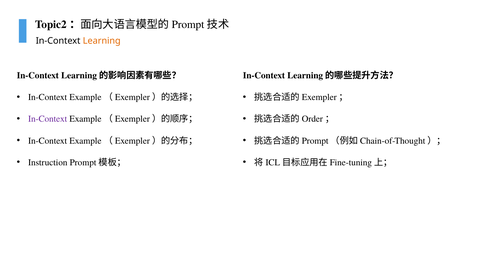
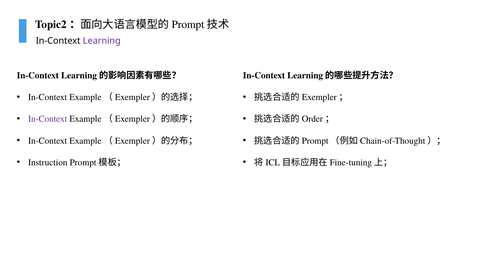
Learning colour: orange -> purple
